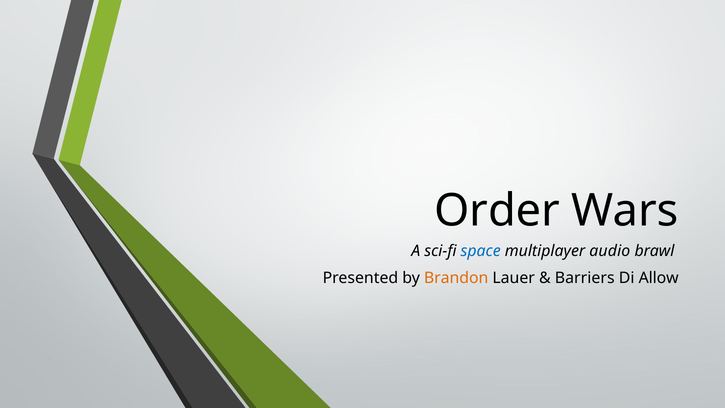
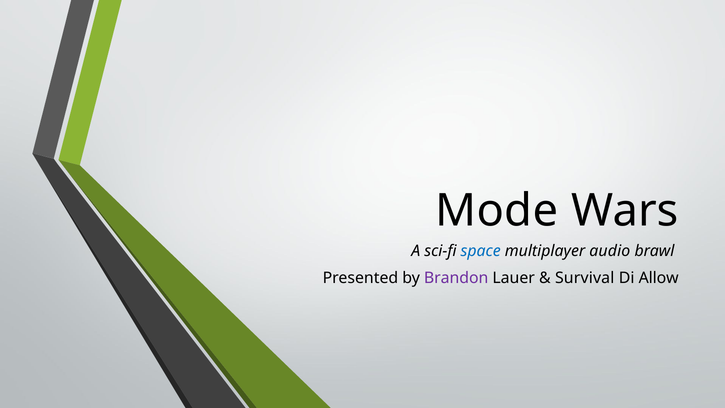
Order: Order -> Mode
Brandon colour: orange -> purple
Barriers: Barriers -> Survival
